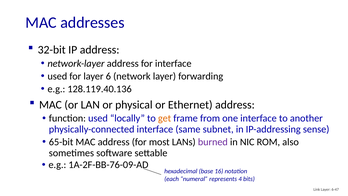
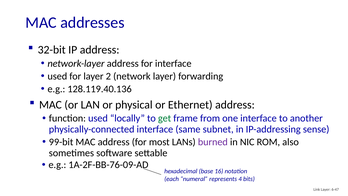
6: 6 -> 2
get colour: orange -> green
65-bit: 65-bit -> 99-bit
